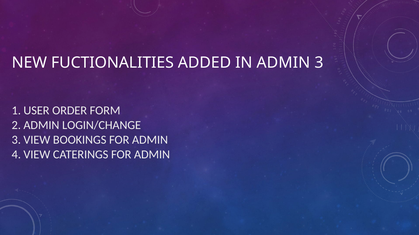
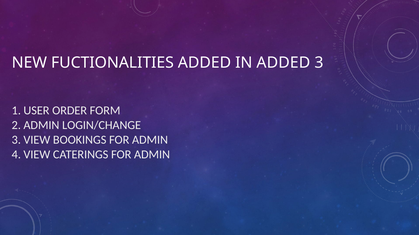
IN ADMIN: ADMIN -> ADDED
